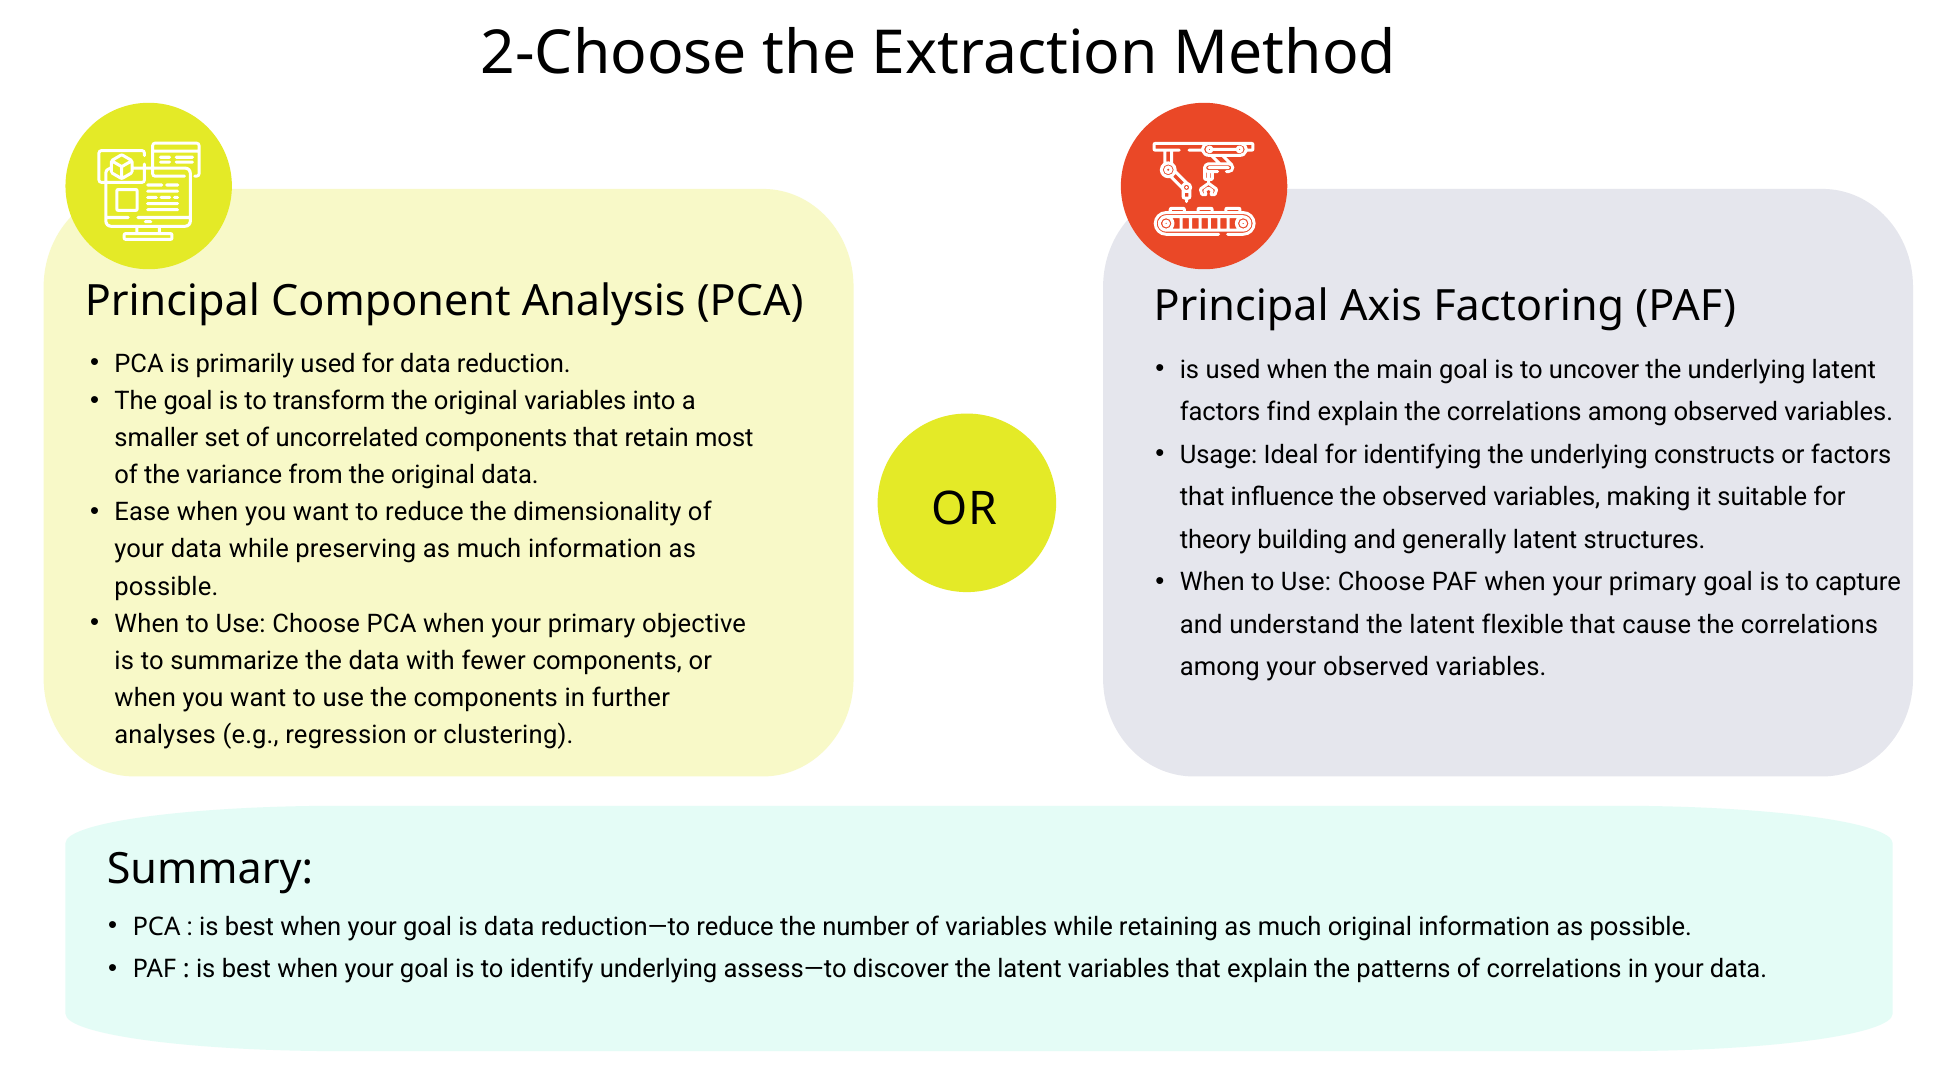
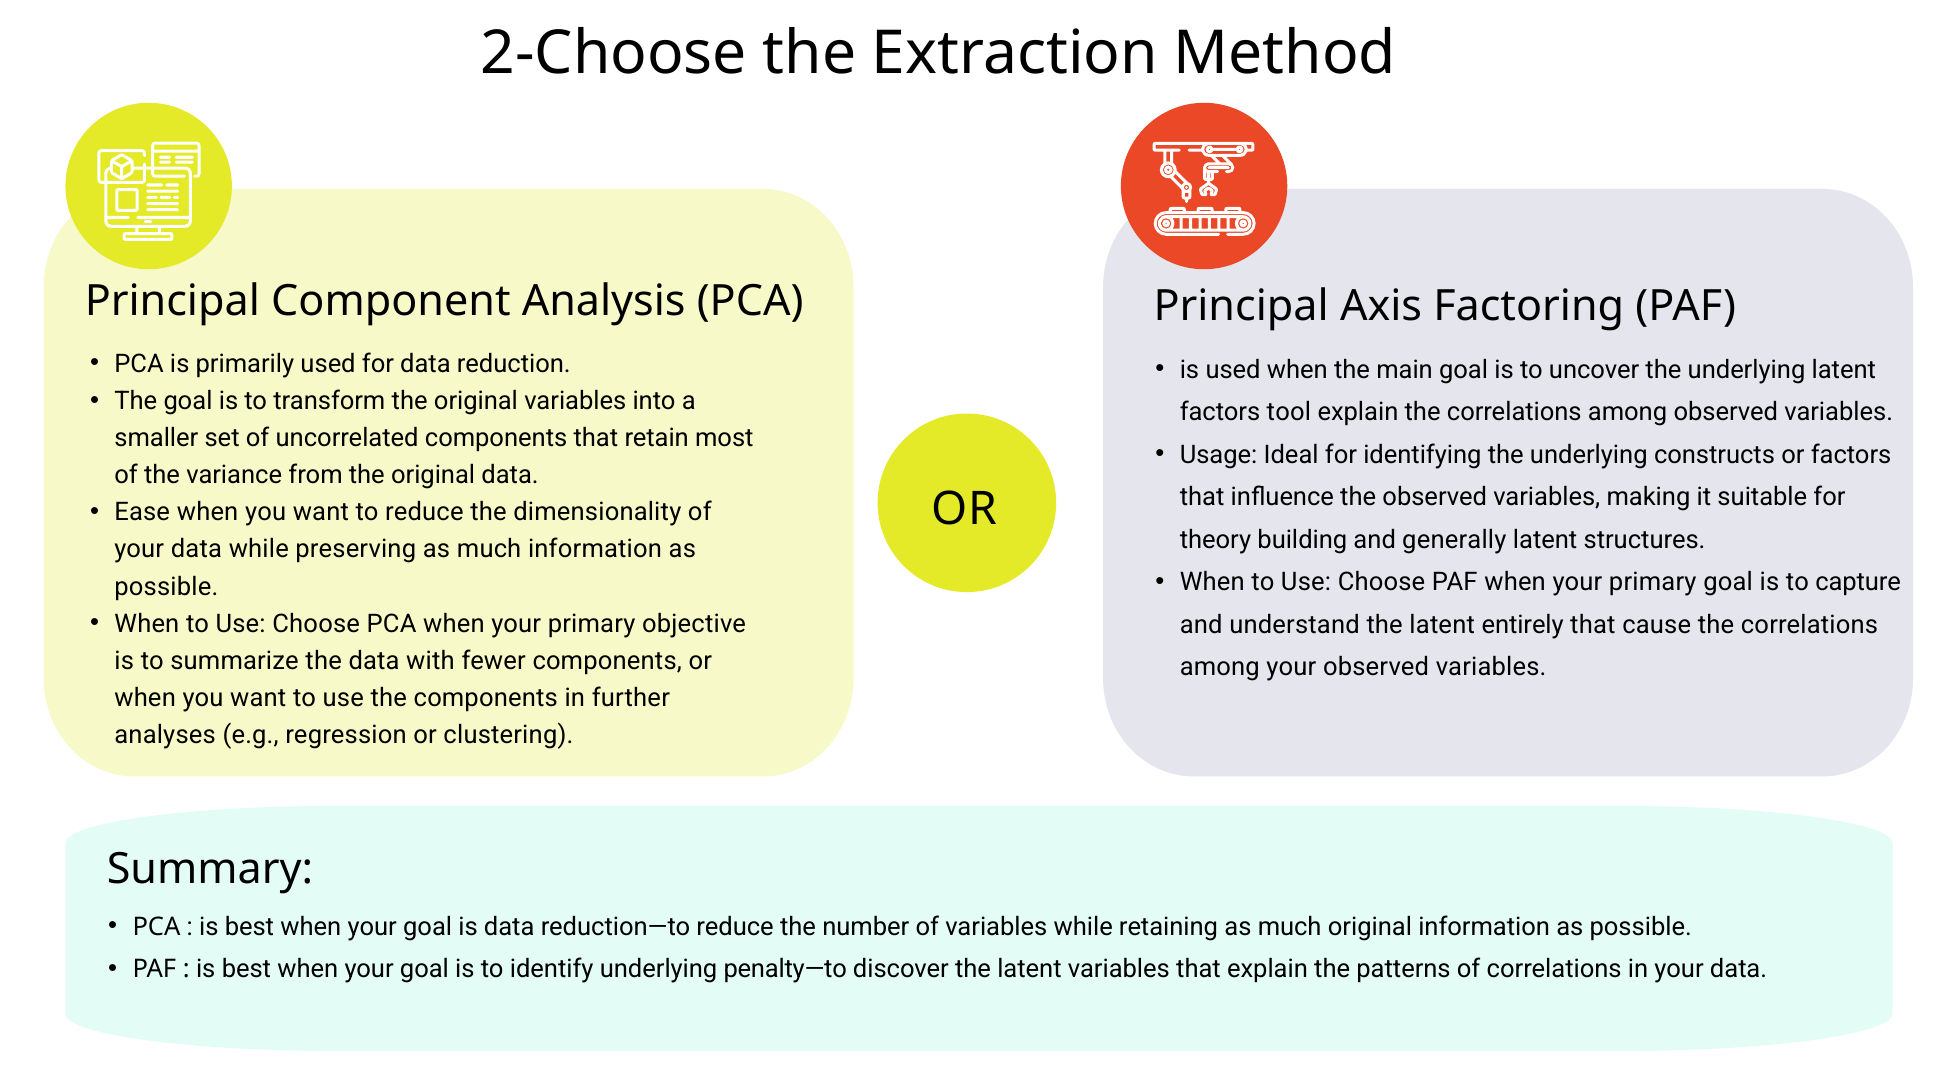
find: find -> tool
flexible: flexible -> entirely
assess—to: assess—to -> penalty—to
